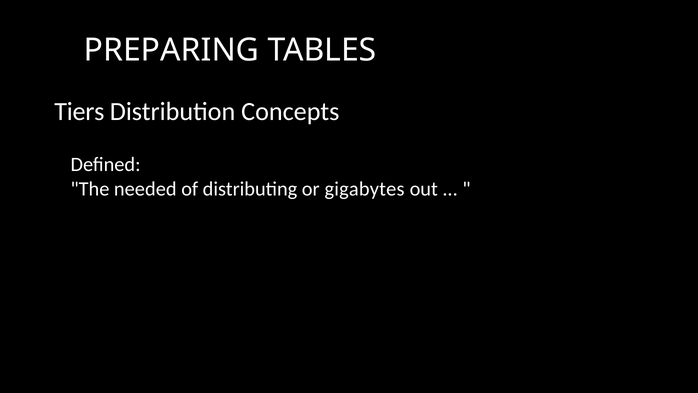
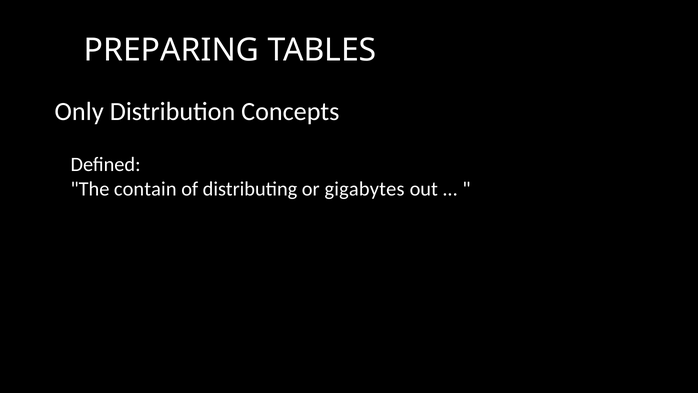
Tiers: Tiers -> Only
needed: needed -> contain
